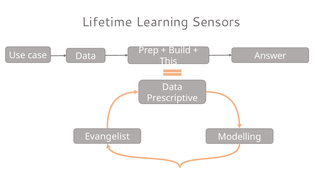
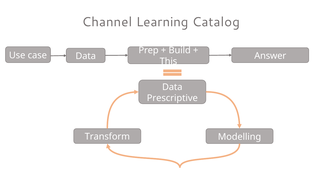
Lifetime: Lifetime -> Channel
Sensors: Sensors -> Catalog
Evangelist: Evangelist -> Transform
